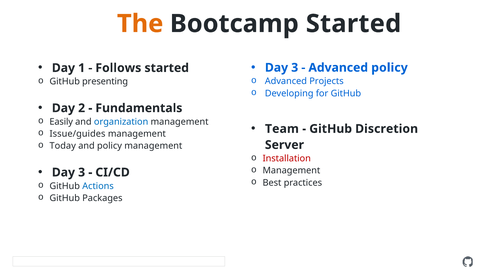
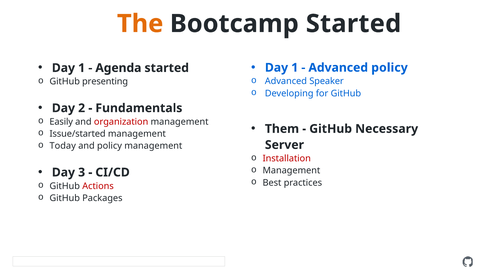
3 at (295, 68): 3 -> 1
Follows: Follows -> Agenda
Projects: Projects -> Speaker
organization colour: blue -> red
Team: Team -> Them
Discretion: Discretion -> Necessary
Issue/guides: Issue/guides -> Issue/started
Actions colour: blue -> red
